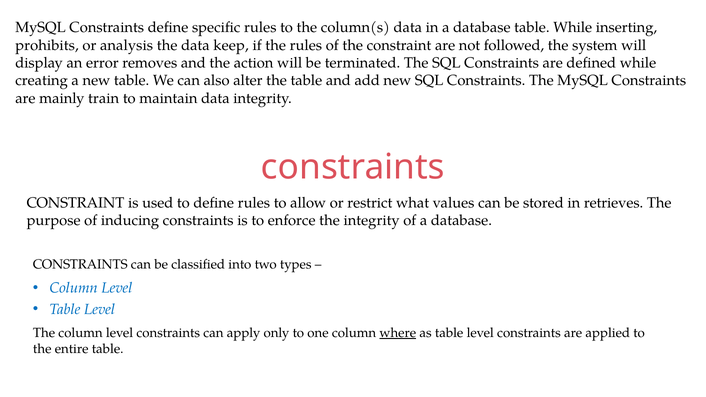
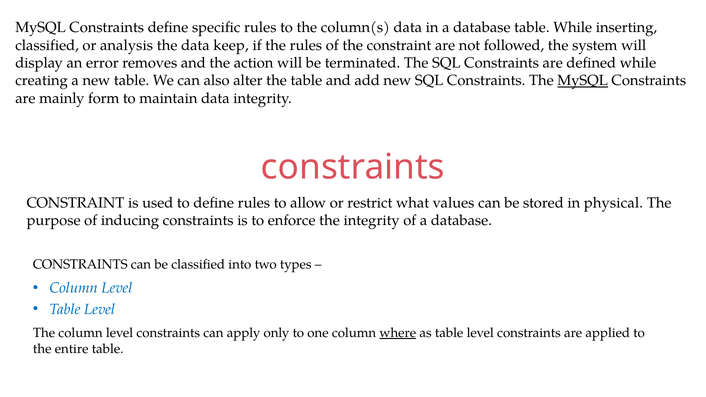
prohibits at (47, 45): prohibits -> classified
MySQL at (583, 81) underline: none -> present
train: train -> form
retrieves: retrieves -> physical
